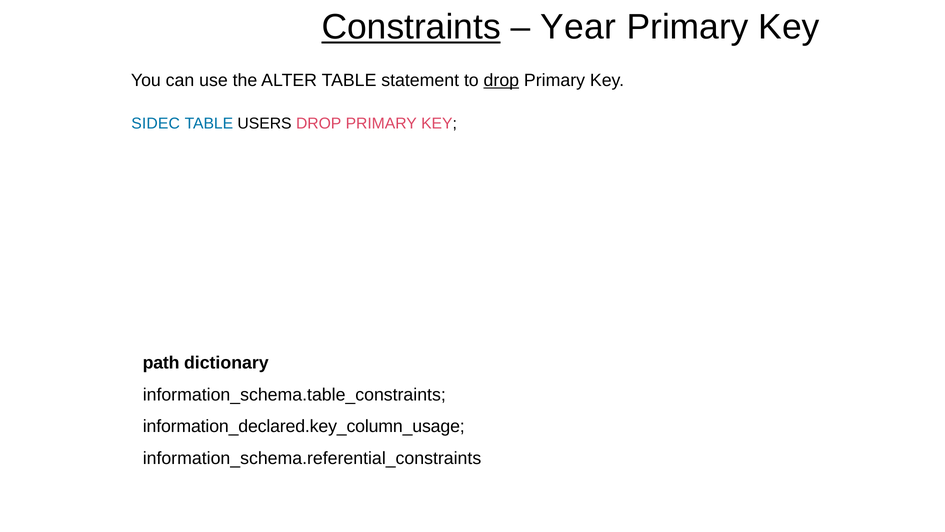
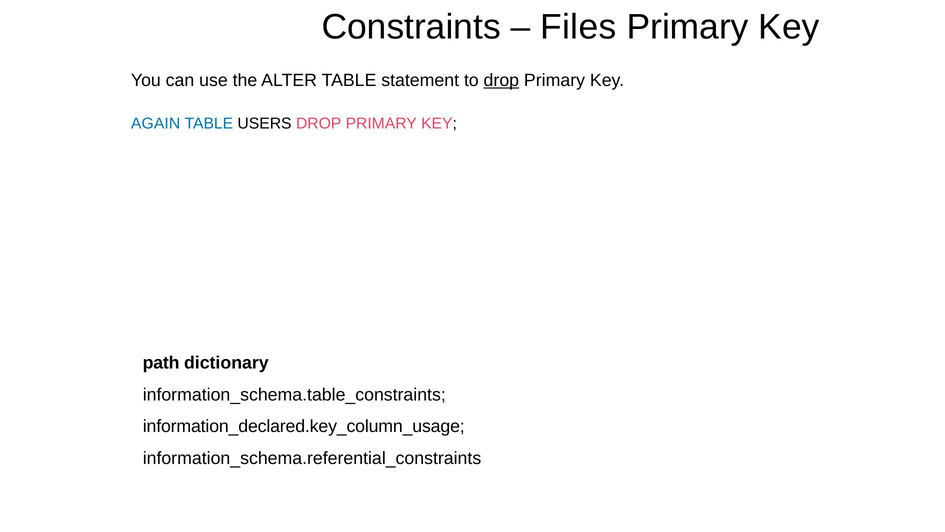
Constraints underline: present -> none
Year: Year -> Files
SIDEC: SIDEC -> AGAIN
